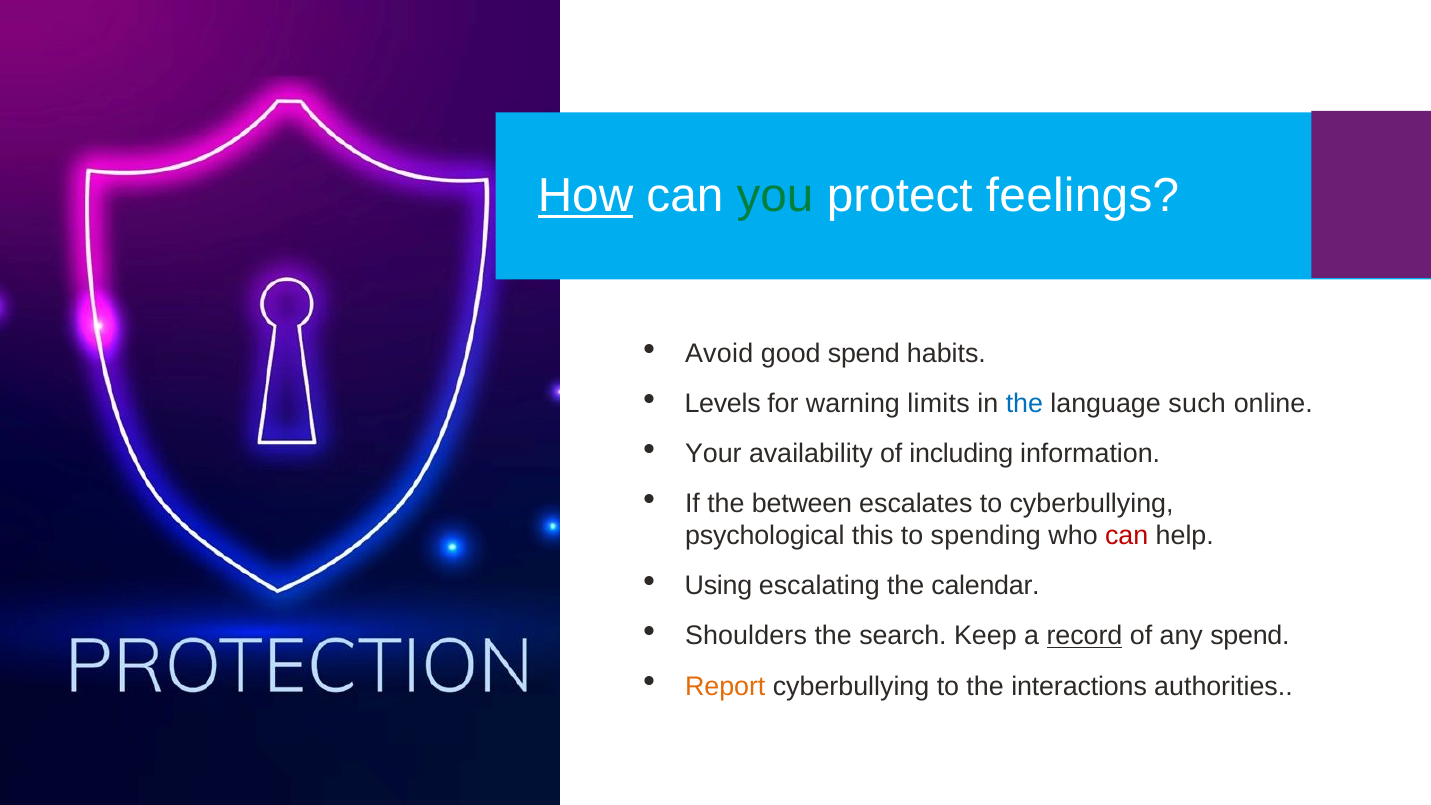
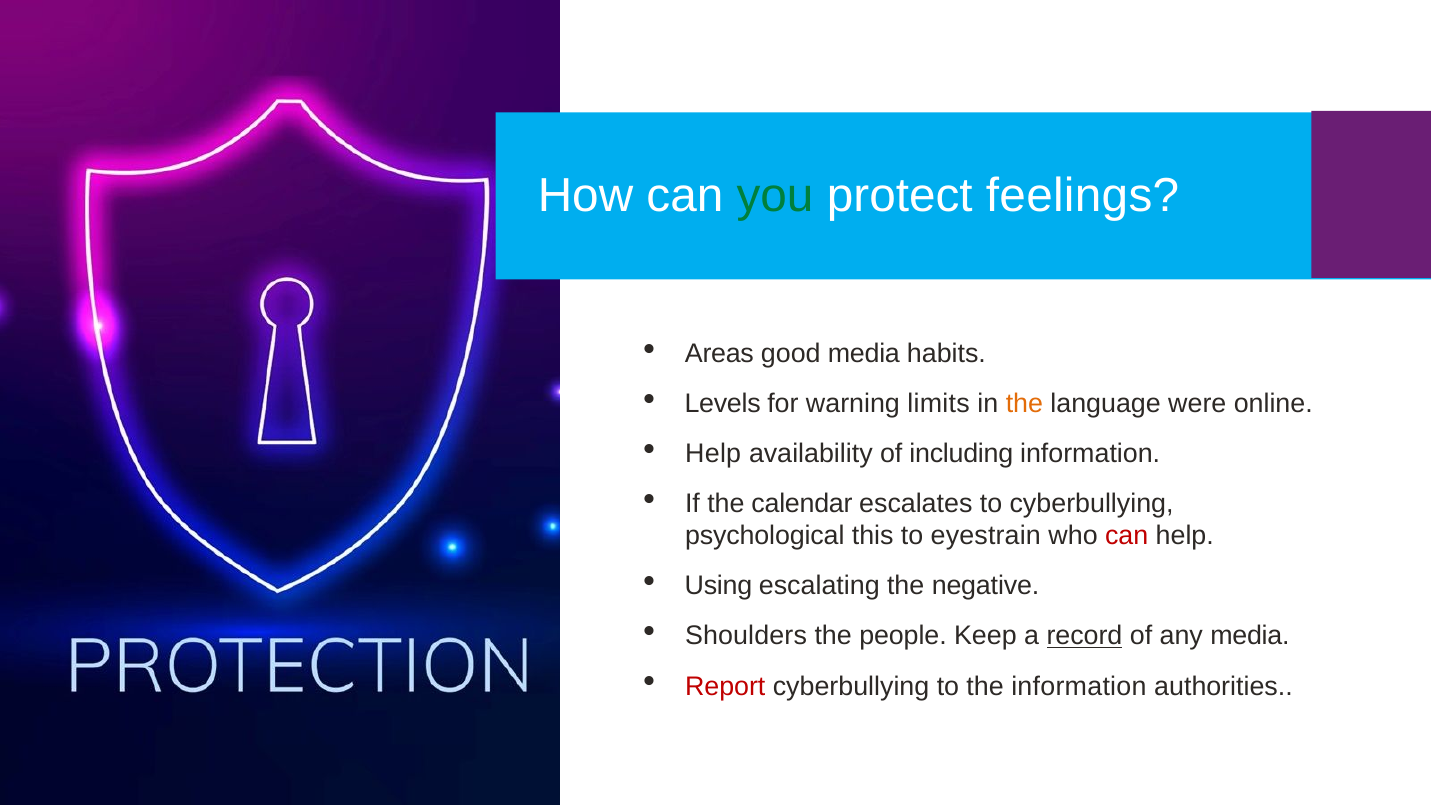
How underline: present -> none
Avoid: Avoid -> Areas
good spend: spend -> media
the at (1024, 404) colour: blue -> orange
such: such -> were
Your at (713, 454): Your -> Help
between: between -> calendar
spending: spending -> eyestrain
calendar: calendar -> negative
search: search -> people
any spend: spend -> media
Report colour: orange -> red
the interactions: interactions -> information
